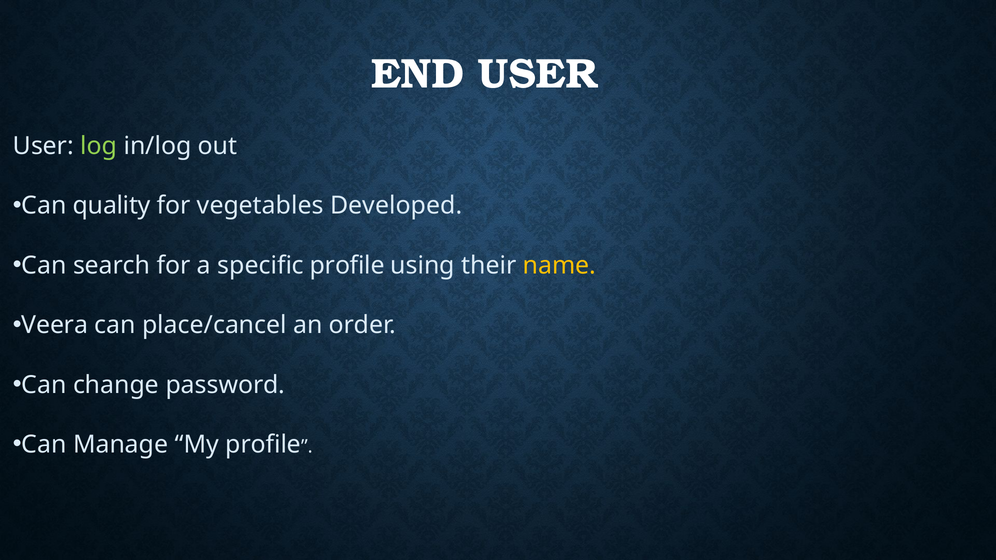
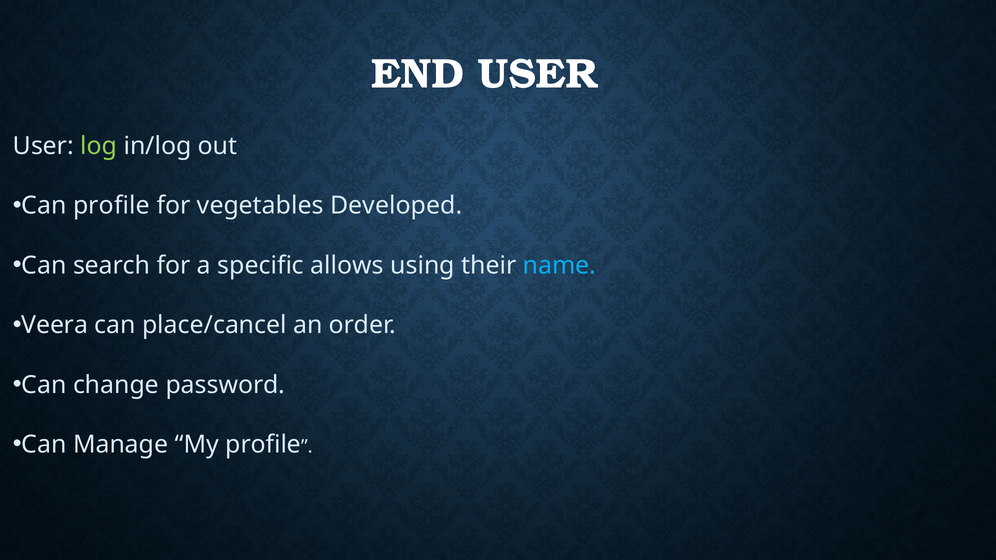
Can quality: quality -> profile
specific profile: profile -> allows
name colour: yellow -> light blue
